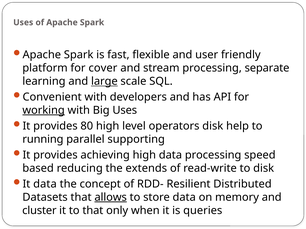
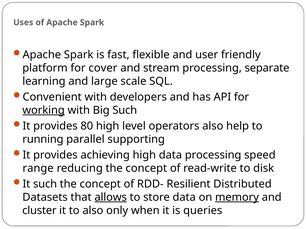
large underline: present -> none
Big Uses: Uses -> Such
operators disk: disk -> also
based: based -> range
reducing the extends: extends -> concept
It data: data -> such
memory underline: none -> present
to that: that -> also
